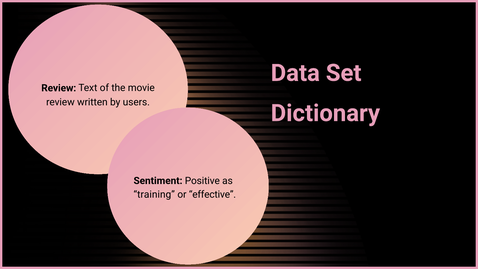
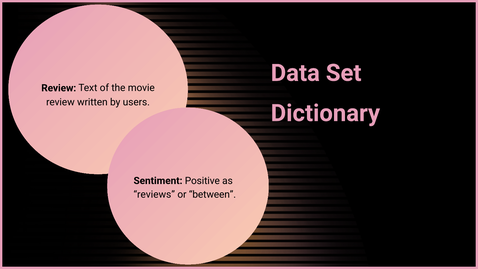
training: training -> reviews
effective: effective -> between
